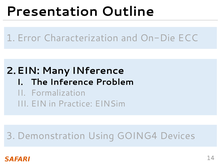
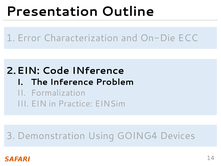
Many: Many -> Code
